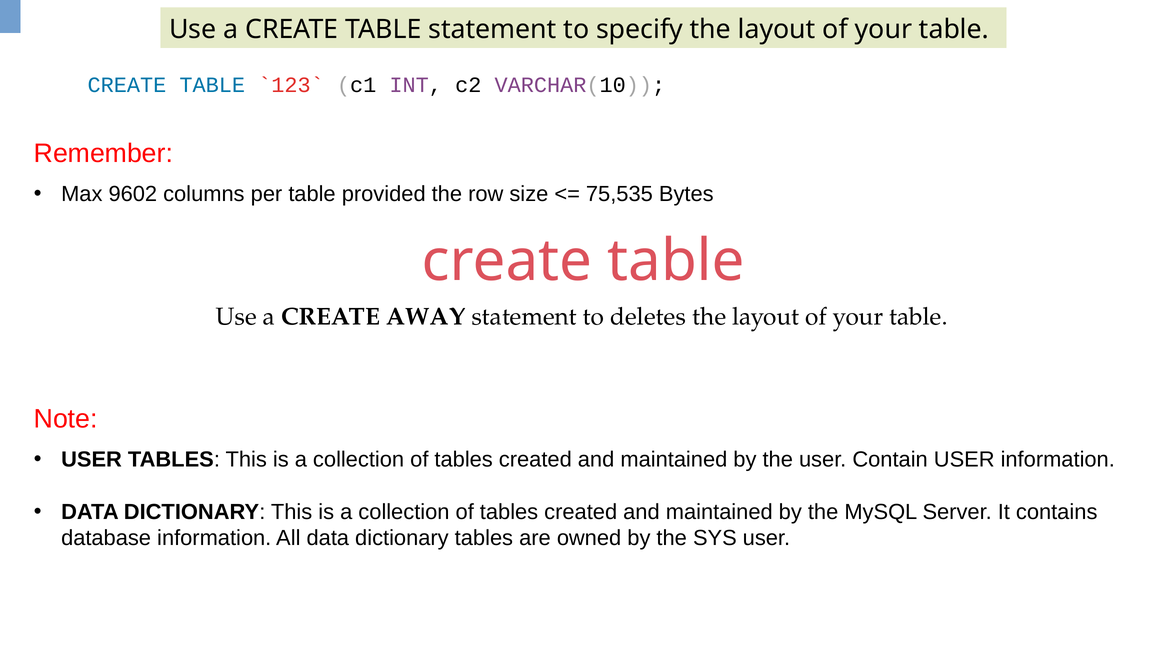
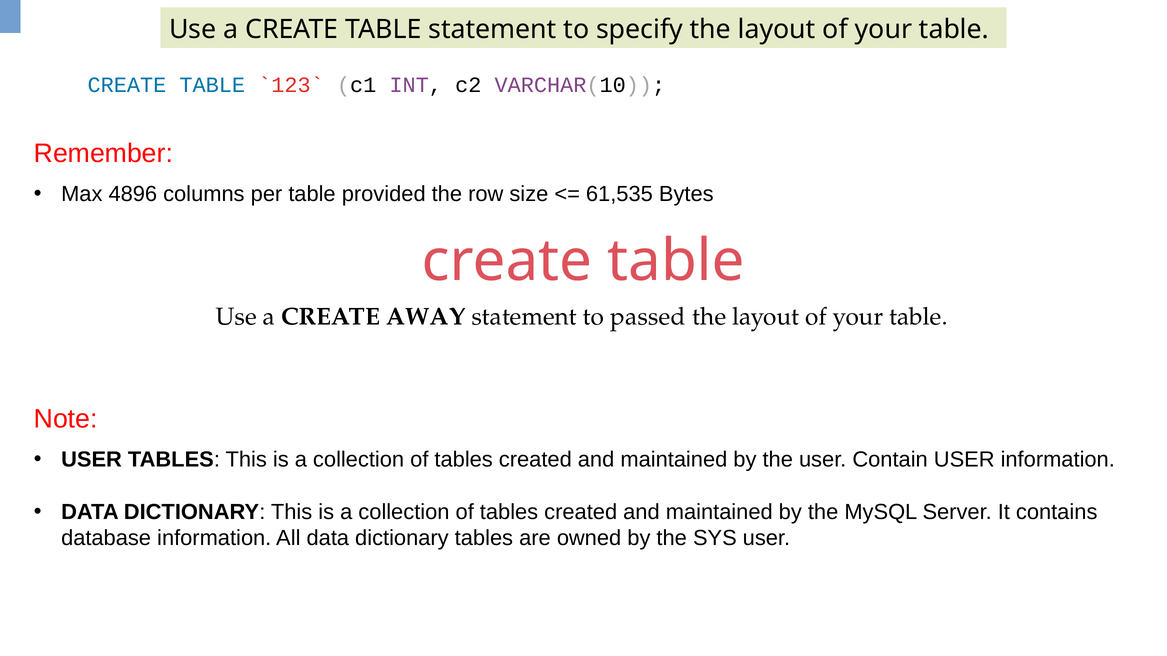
9602: 9602 -> 4896
75,535: 75,535 -> 61,535
deletes: deletes -> passed
